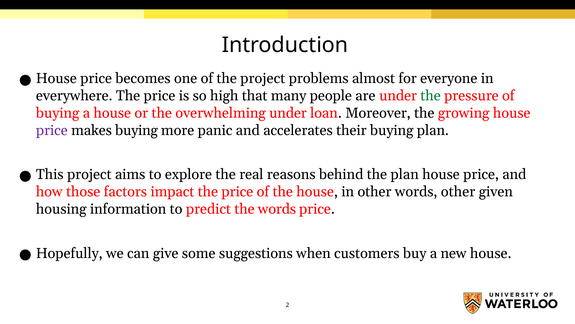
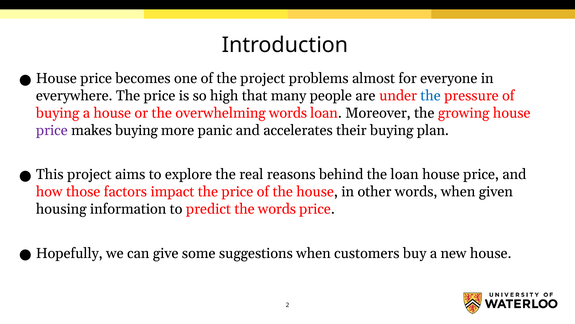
the at (431, 96) colour: green -> blue
overwhelming under: under -> words
the plan: plan -> loan
words other: other -> when
